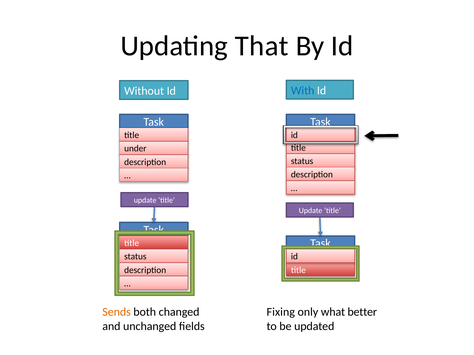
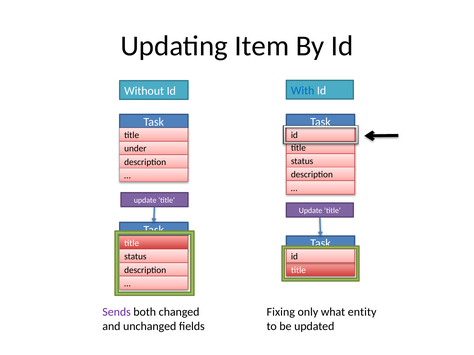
That: That -> Item
Sends colour: orange -> purple
better: better -> entity
